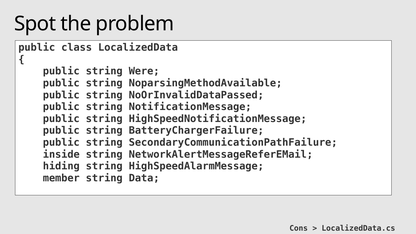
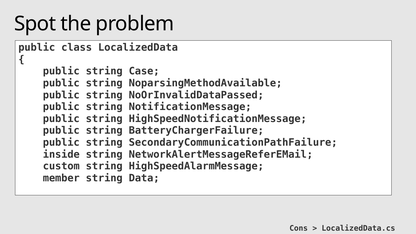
Were: Were -> Case
hiding: hiding -> custom
